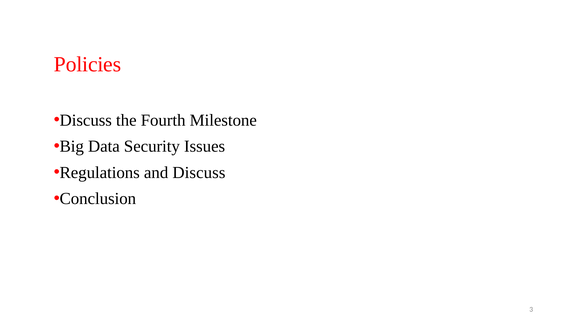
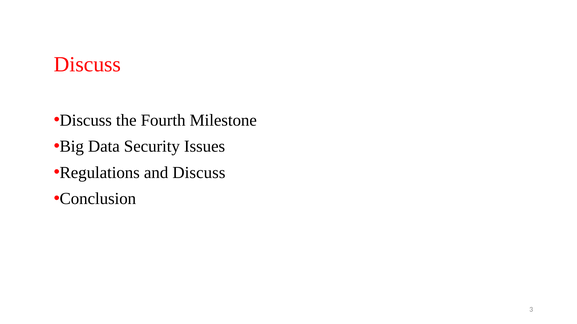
Policies at (87, 64): Policies -> Discuss
